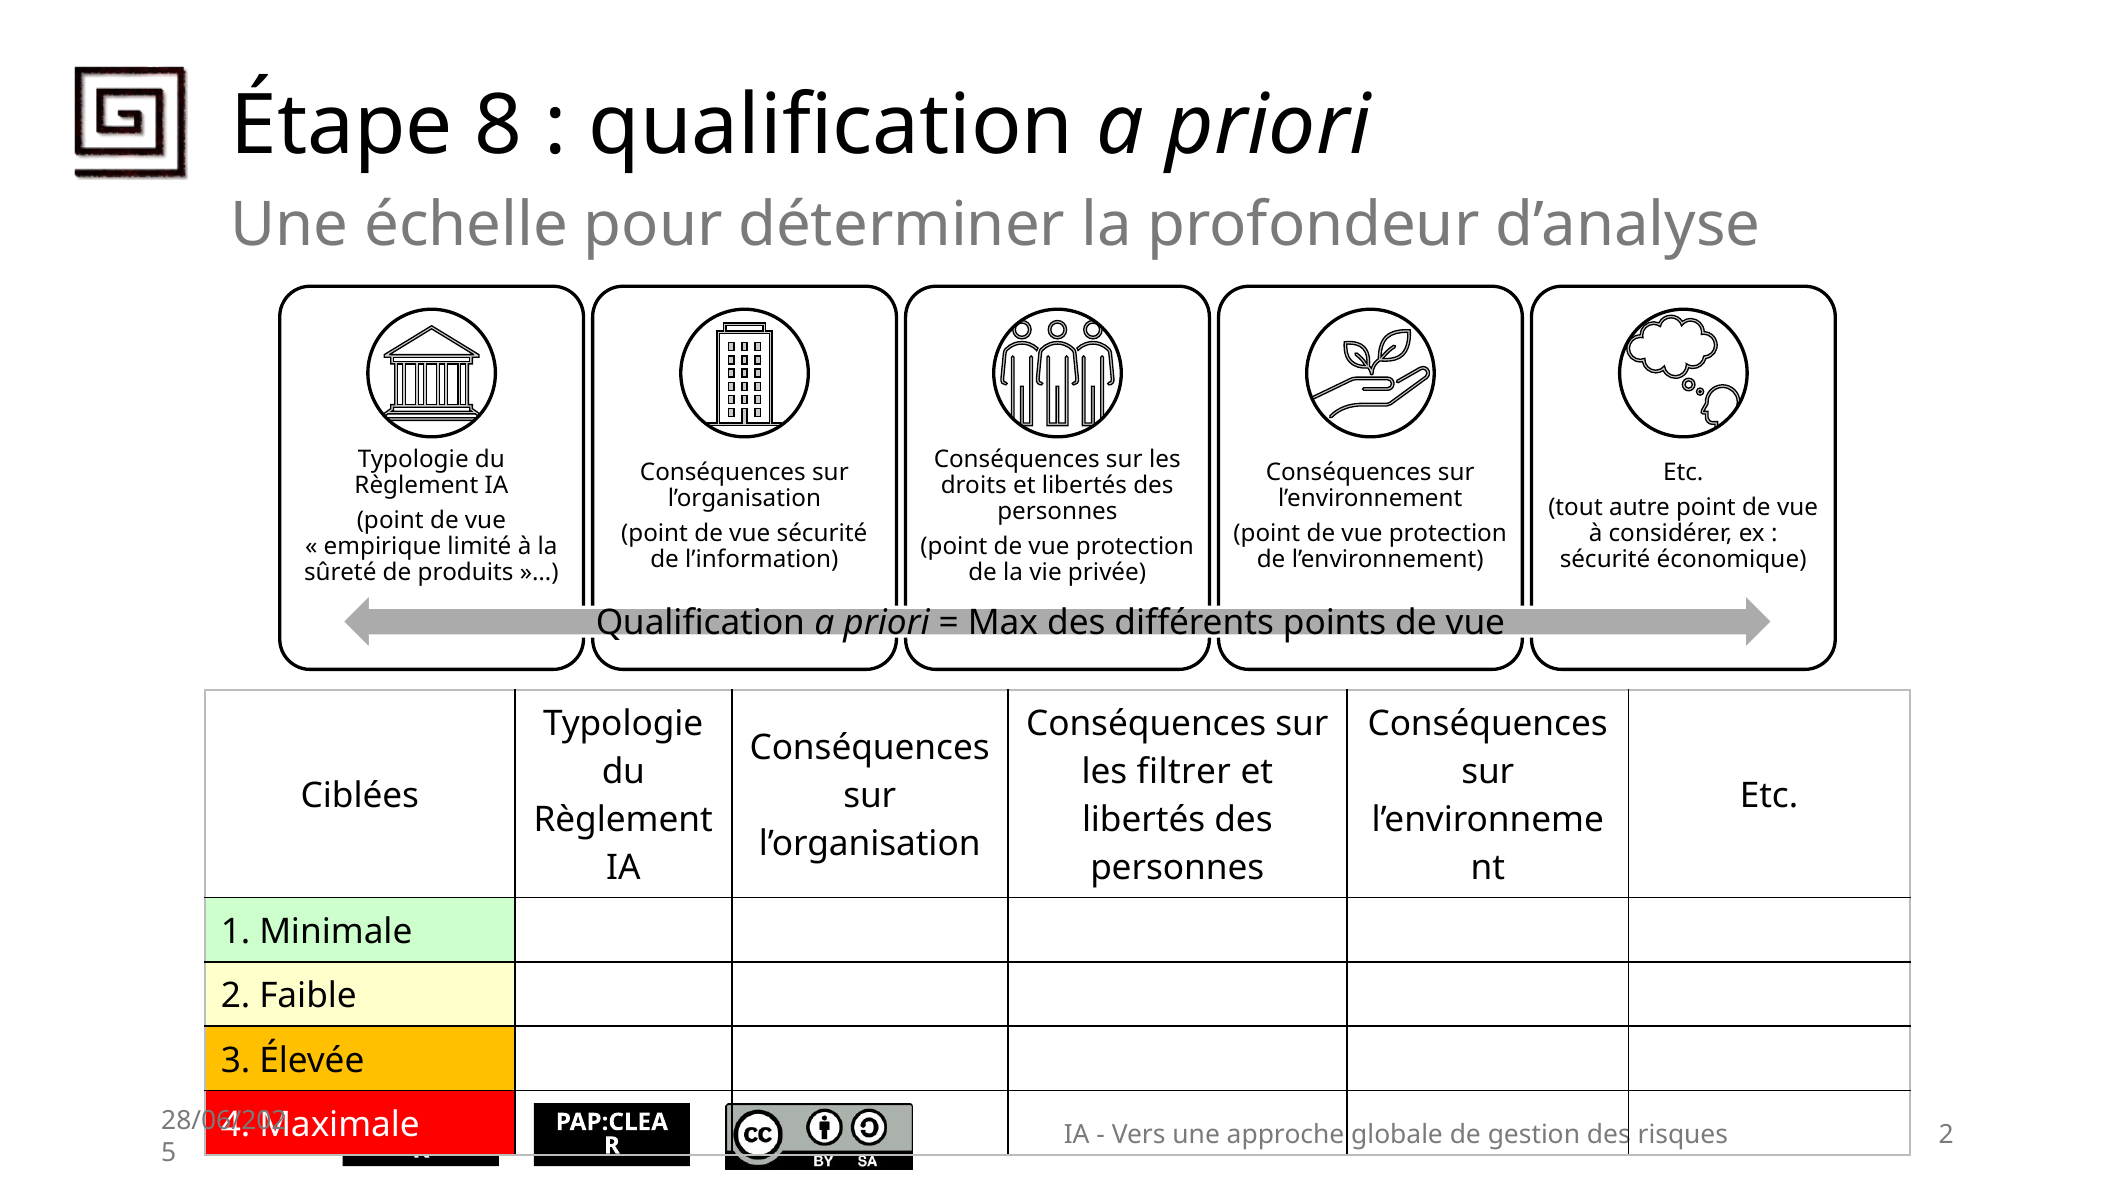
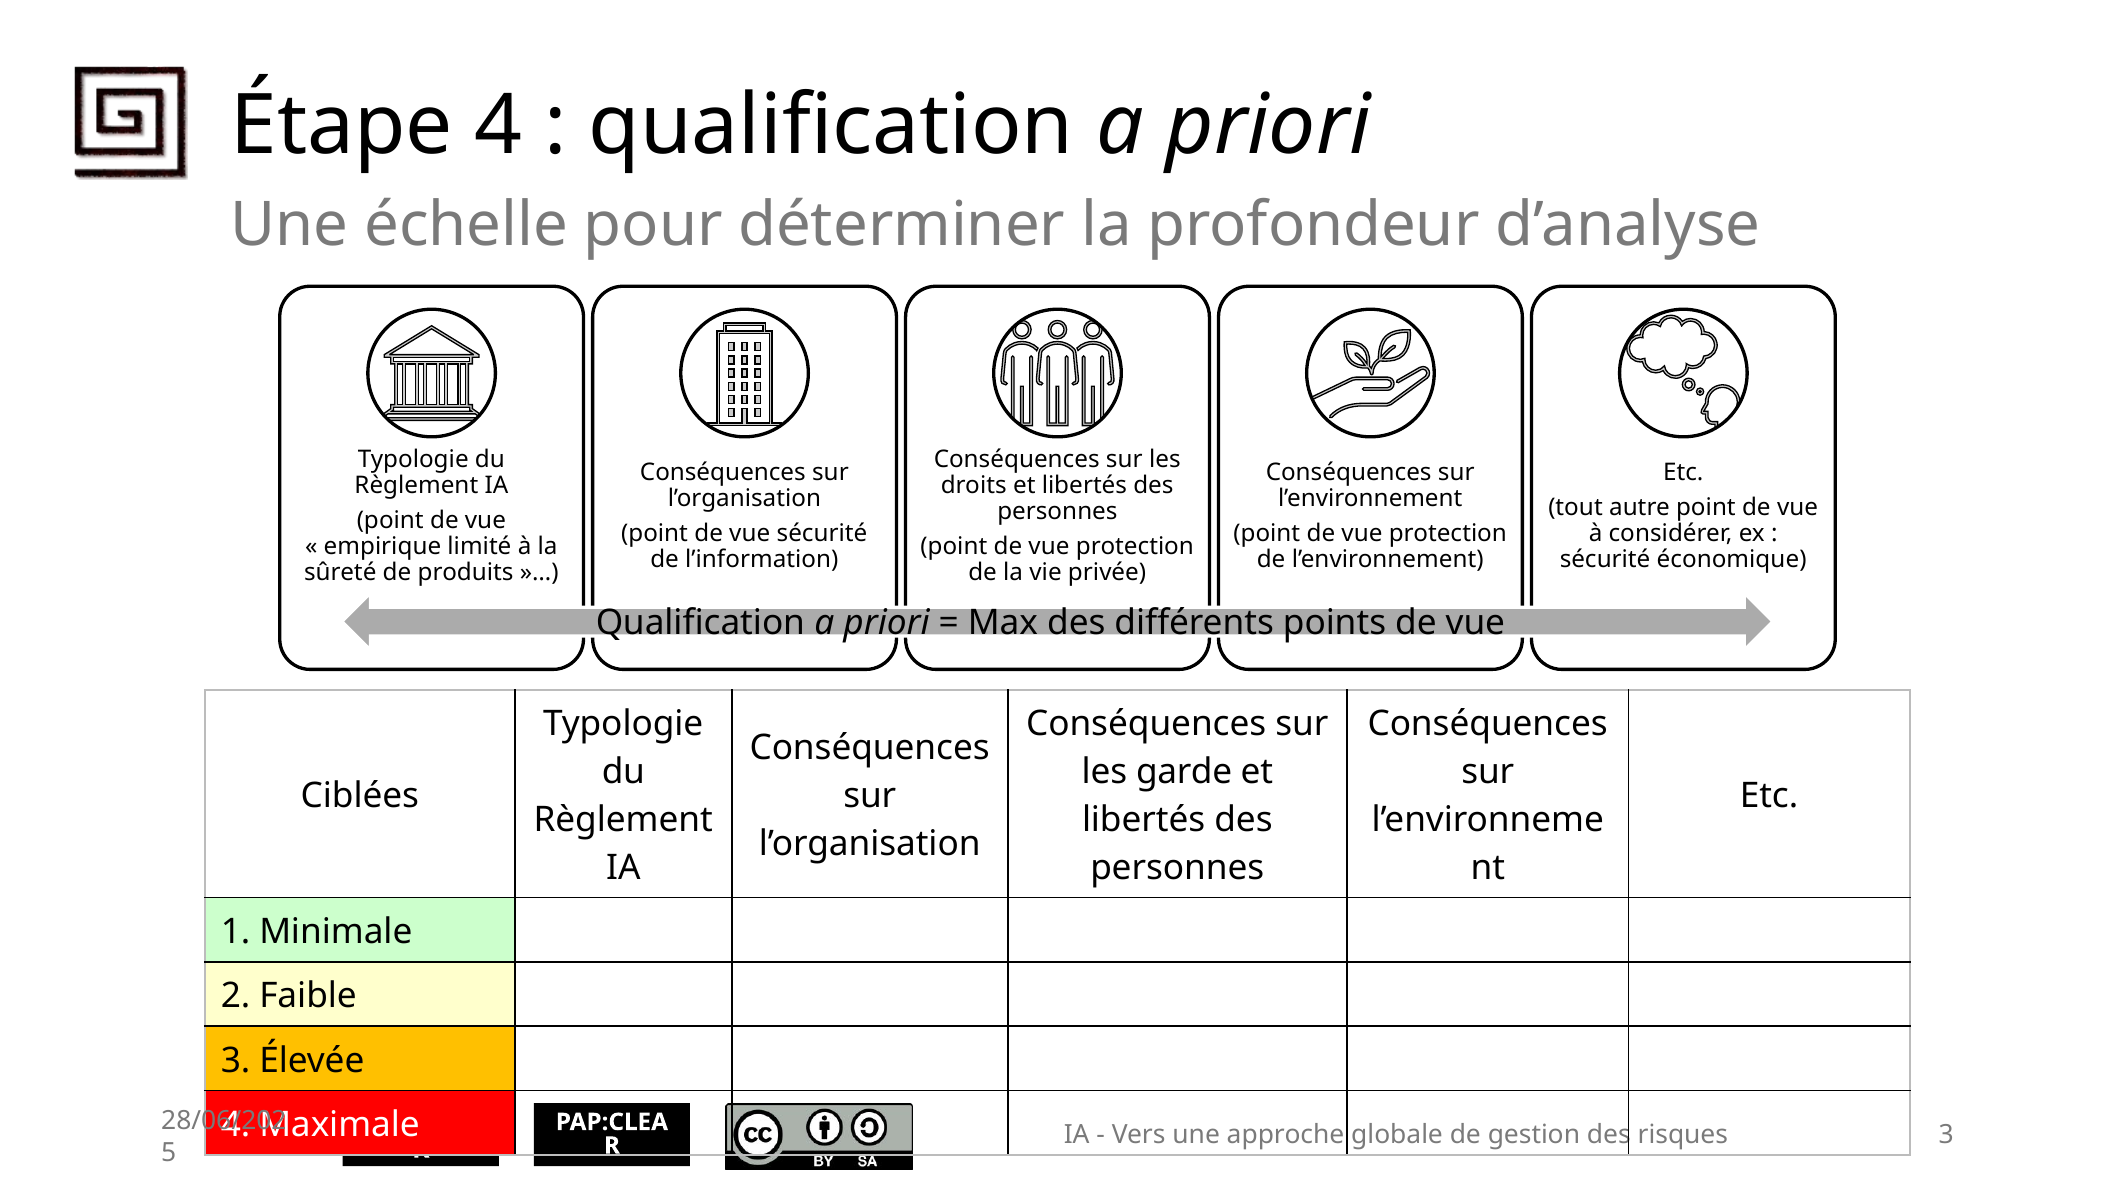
Étape 8: 8 -> 4
filtrer: filtrer -> garde
risques 2: 2 -> 3
